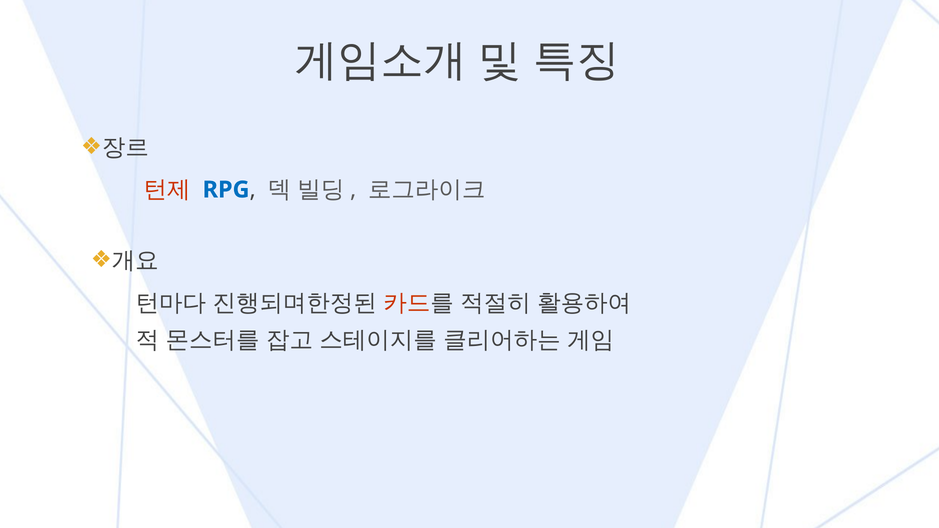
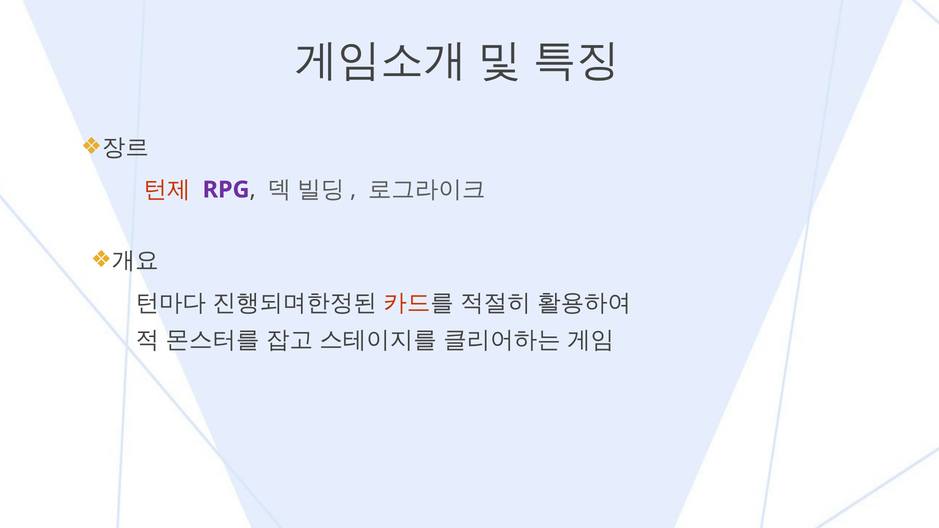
RPG colour: blue -> purple
